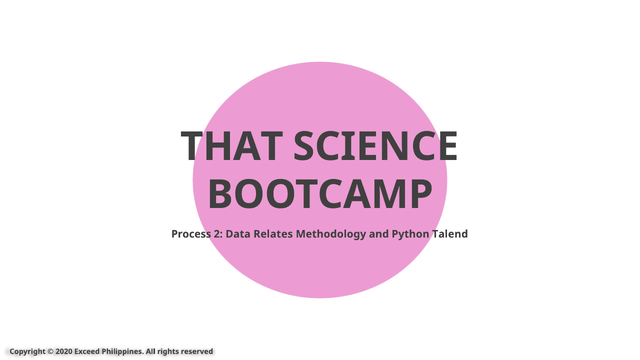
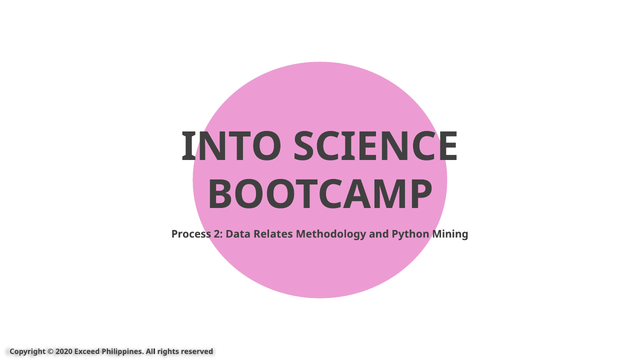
THAT: THAT -> INTO
Talend: Talend -> Mining
